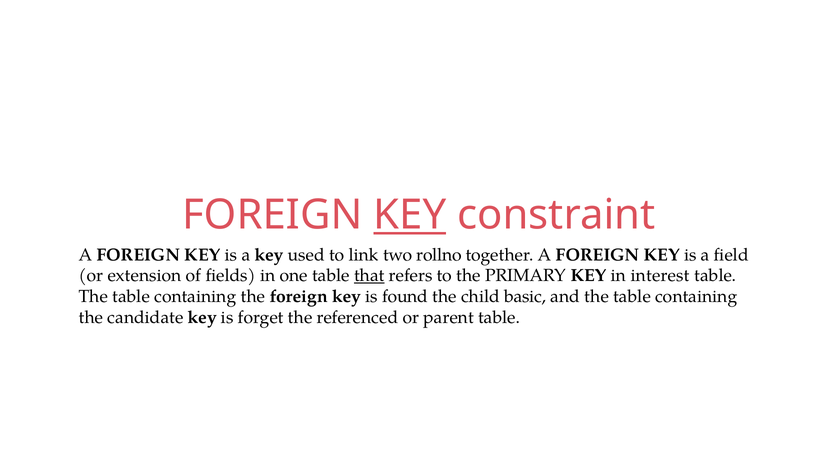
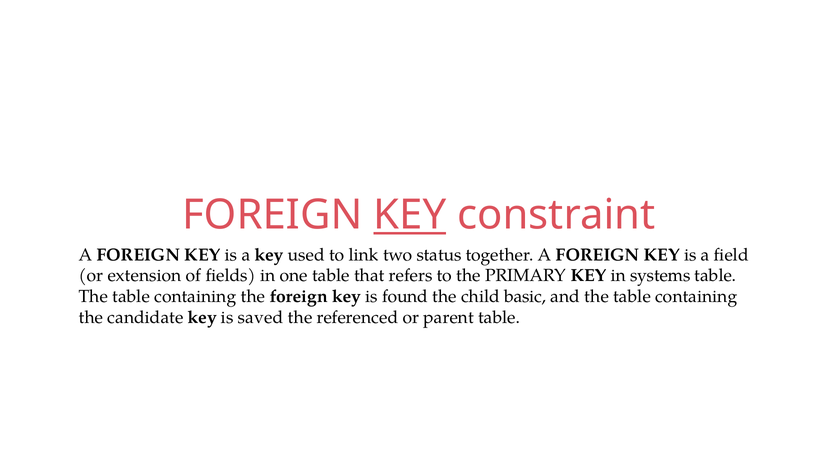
rollno: rollno -> status
that underline: present -> none
interest: interest -> systems
forget: forget -> saved
